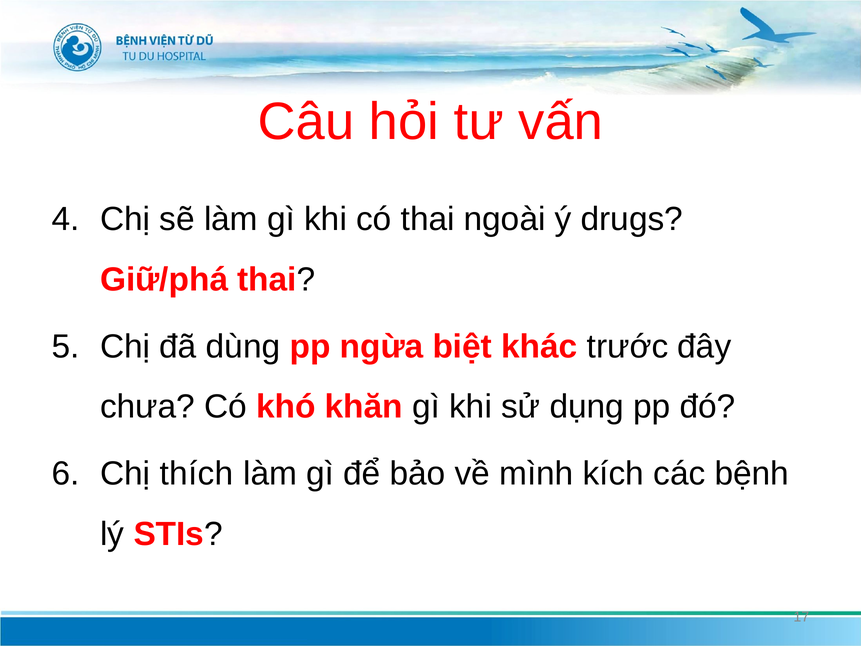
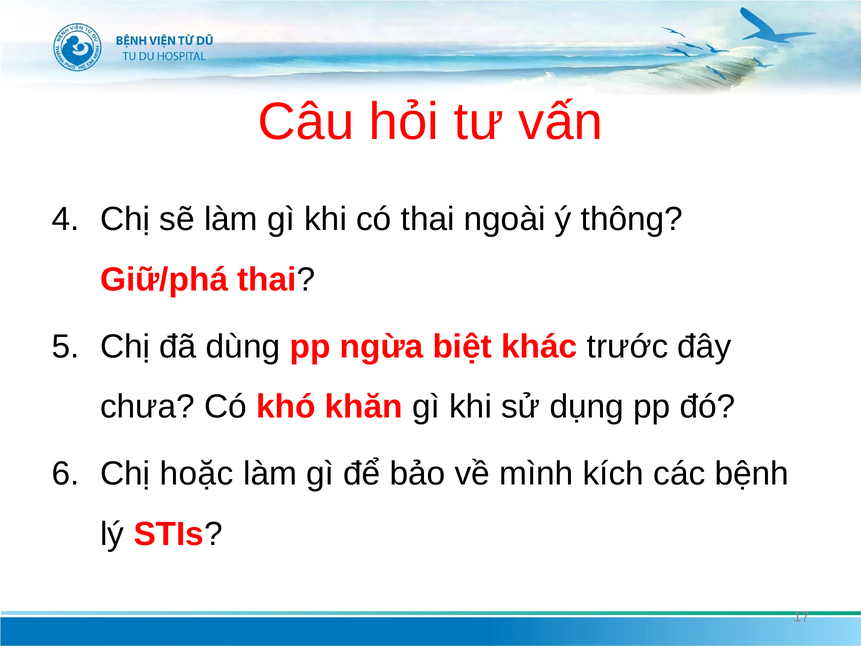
drugs: drugs -> thông
thích: thích -> hoặc
